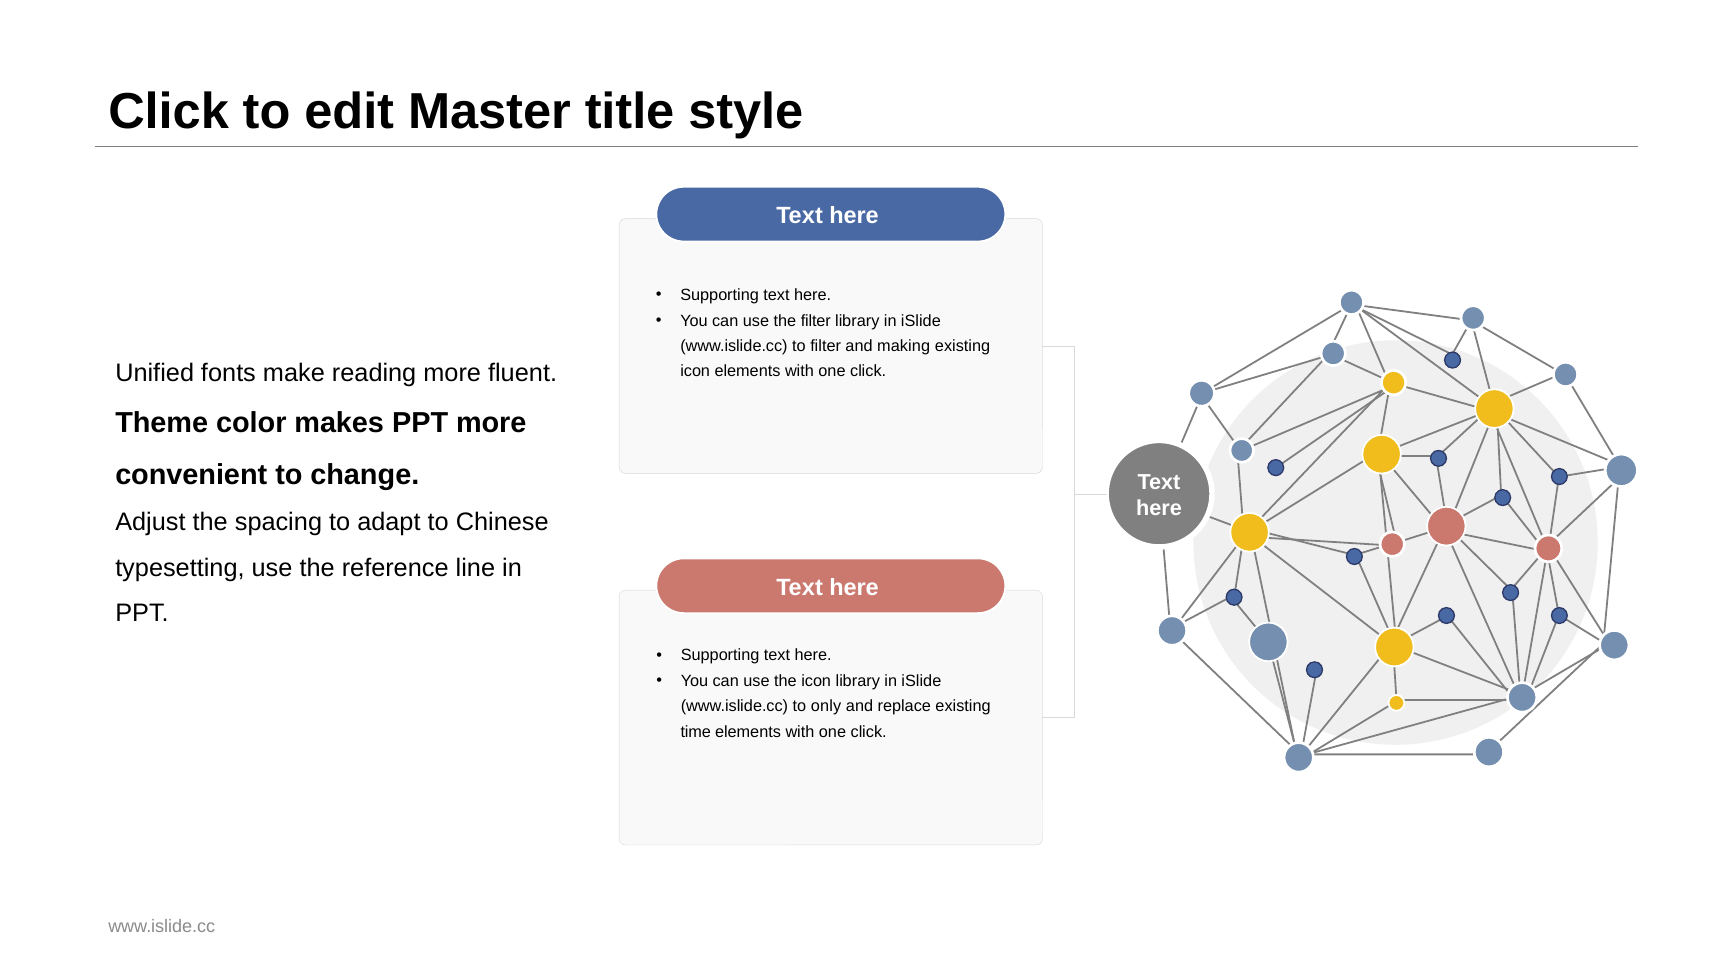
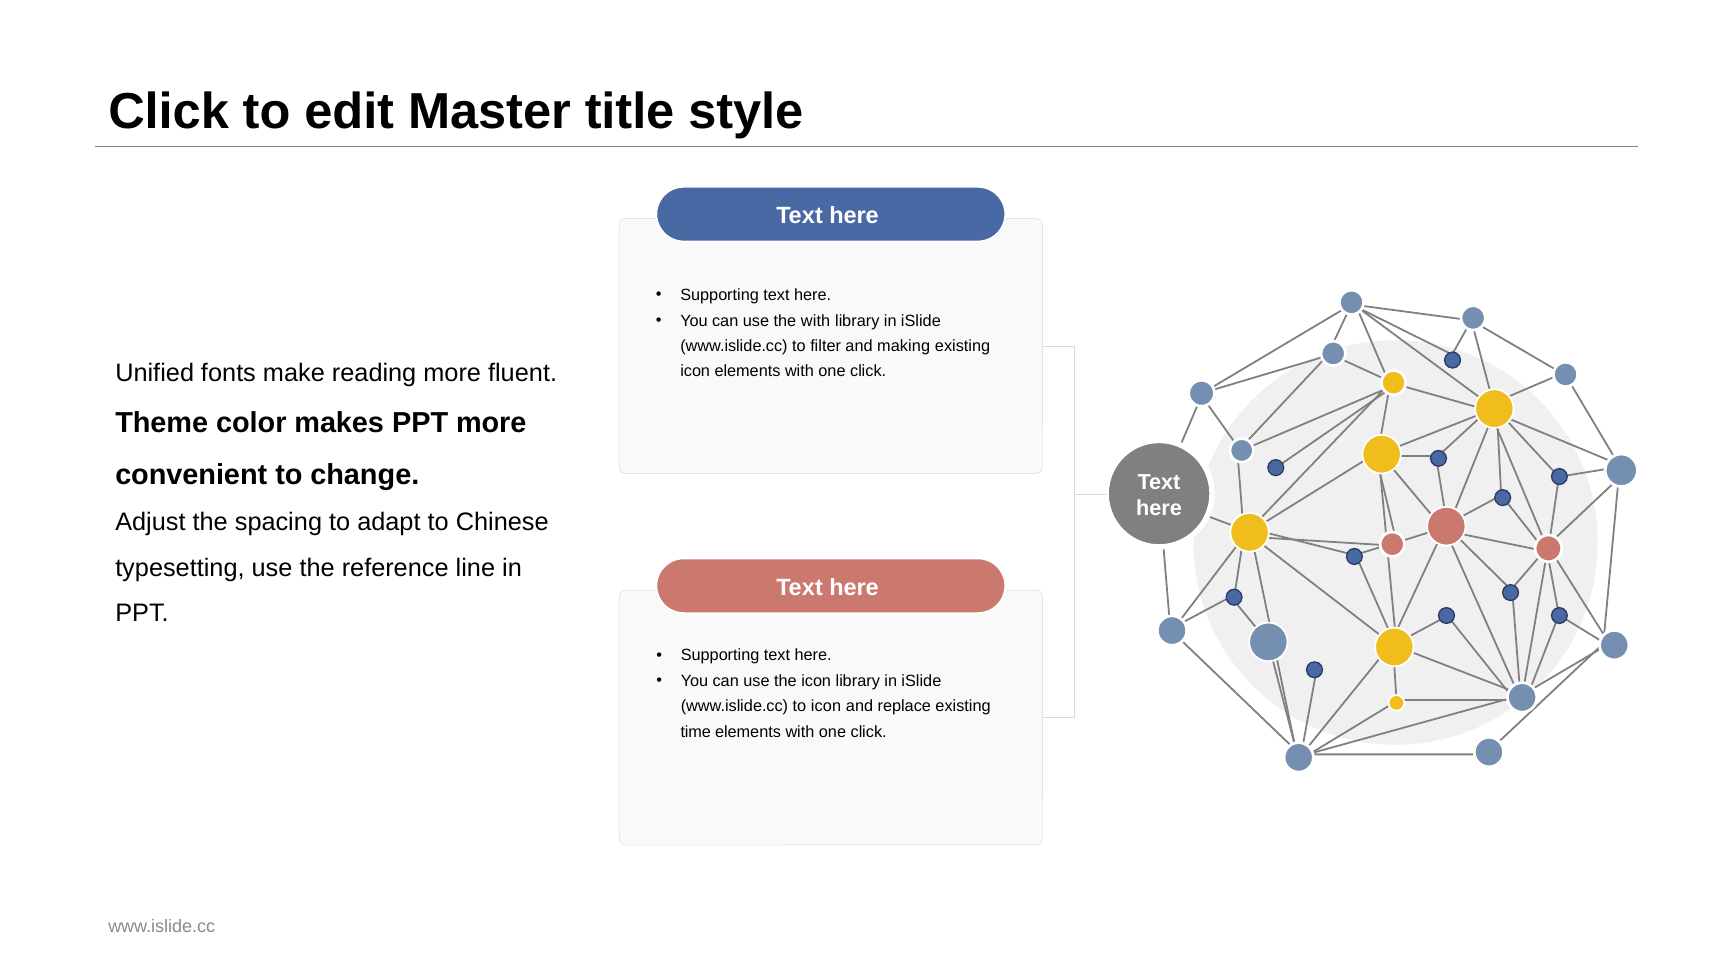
the filter: filter -> with
to only: only -> icon
